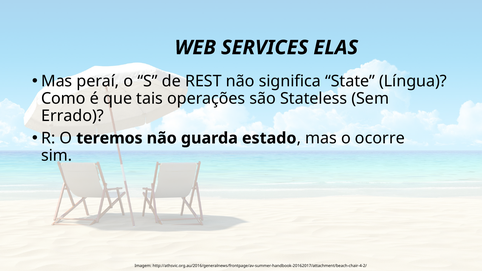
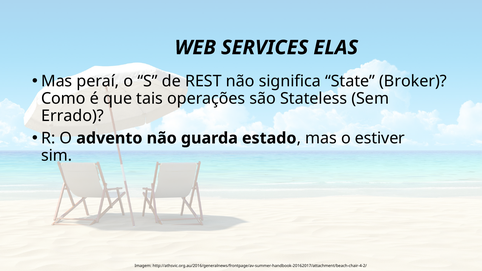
Língua: Língua -> Broker
teremos: teremos -> advento
ocorre: ocorre -> estiver
